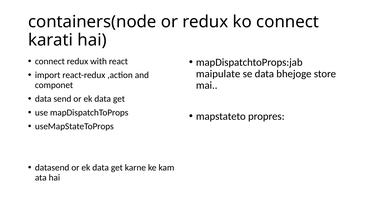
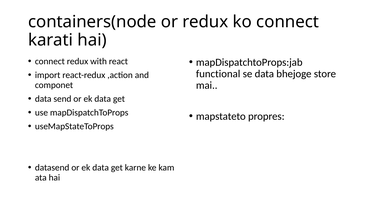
maipulate: maipulate -> functional
